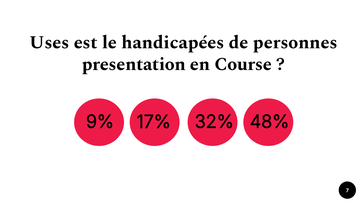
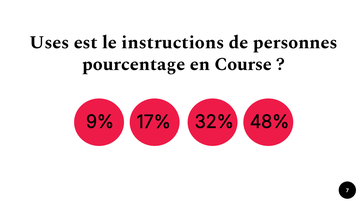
handicapées: handicapées -> instructions
presentation: presentation -> pourcentage
